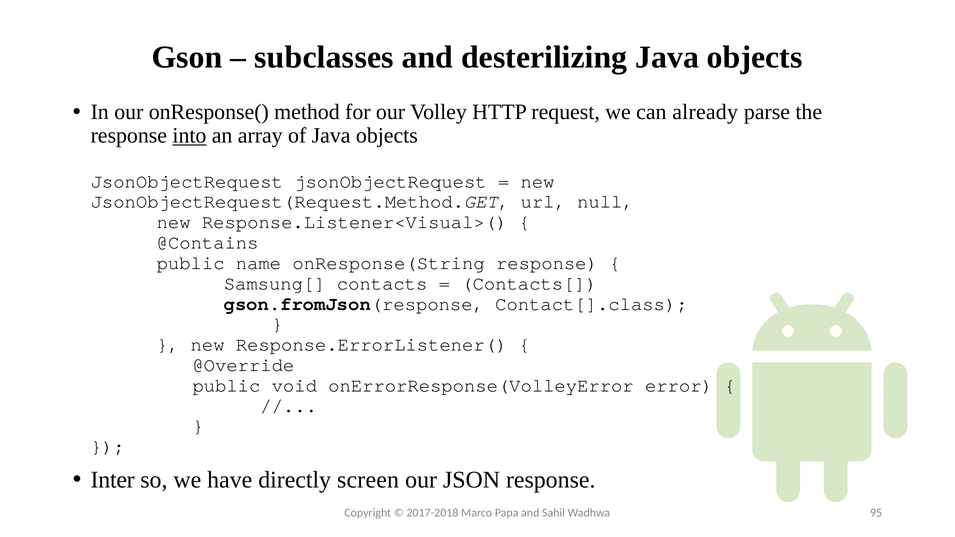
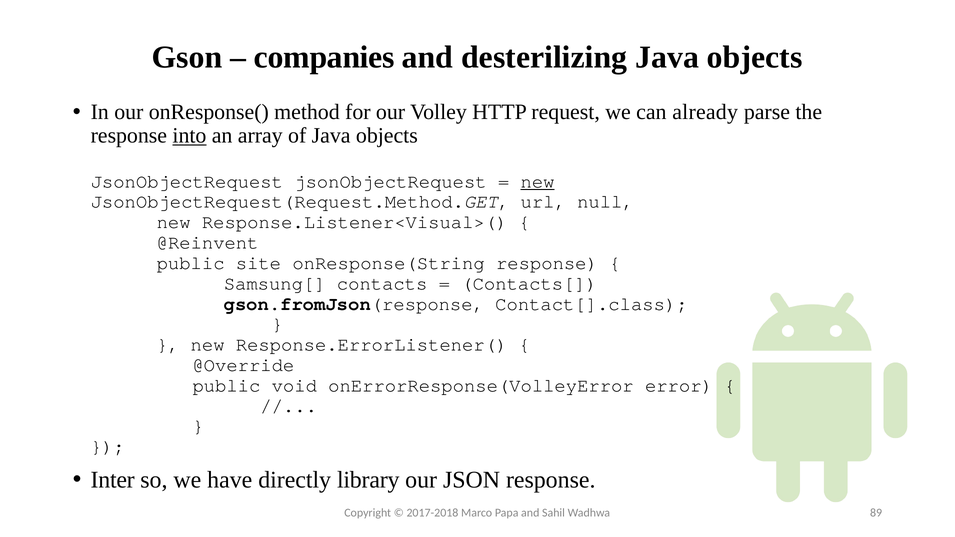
subclasses: subclasses -> companies
new at (538, 181) underline: none -> present
@Contains: @Contains -> @Reinvent
name: name -> site
screen: screen -> library
95: 95 -> 89
